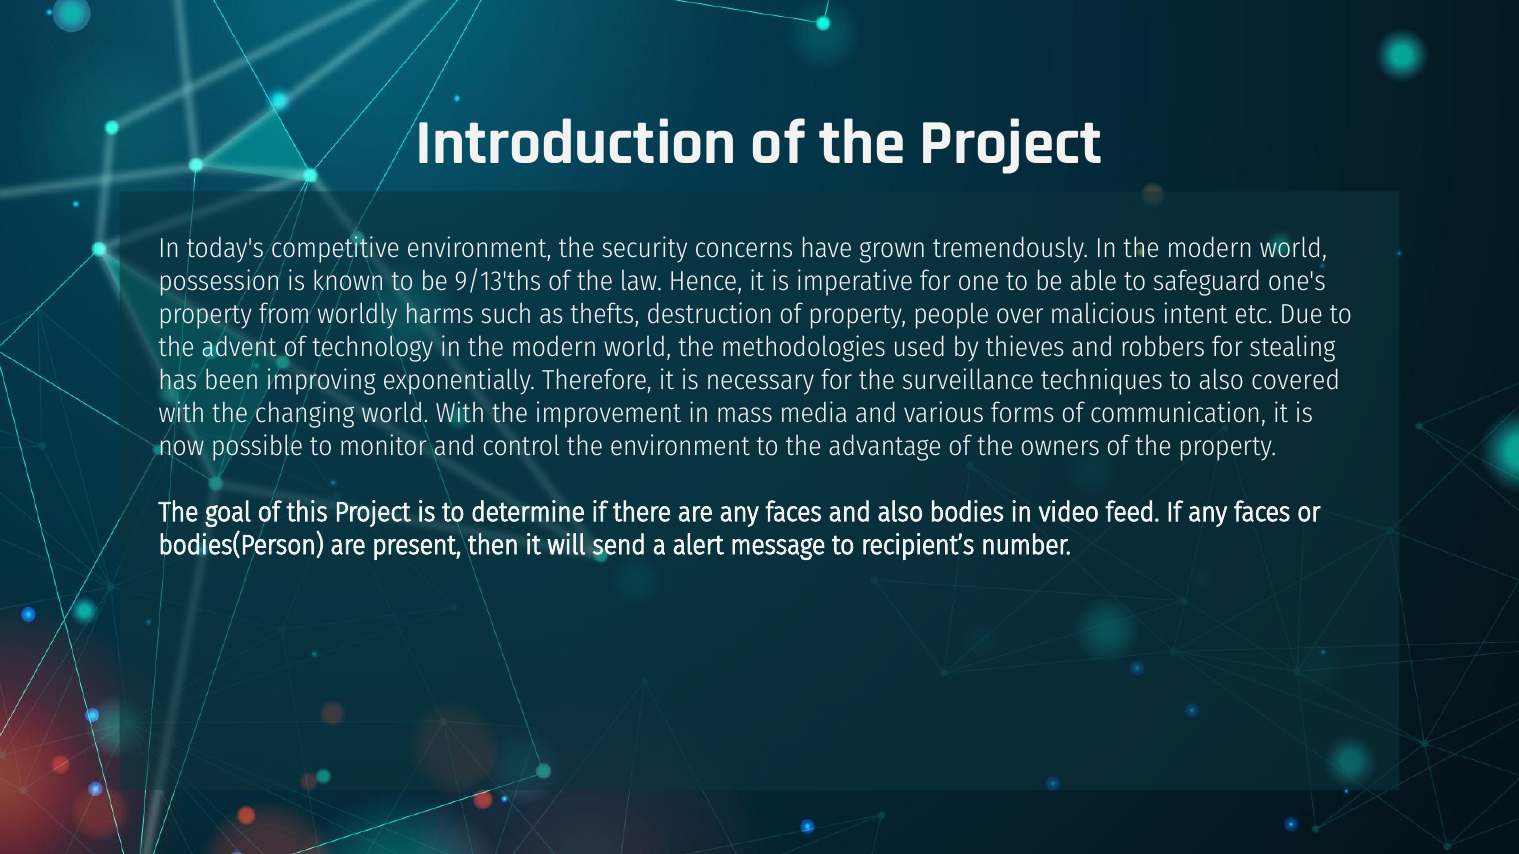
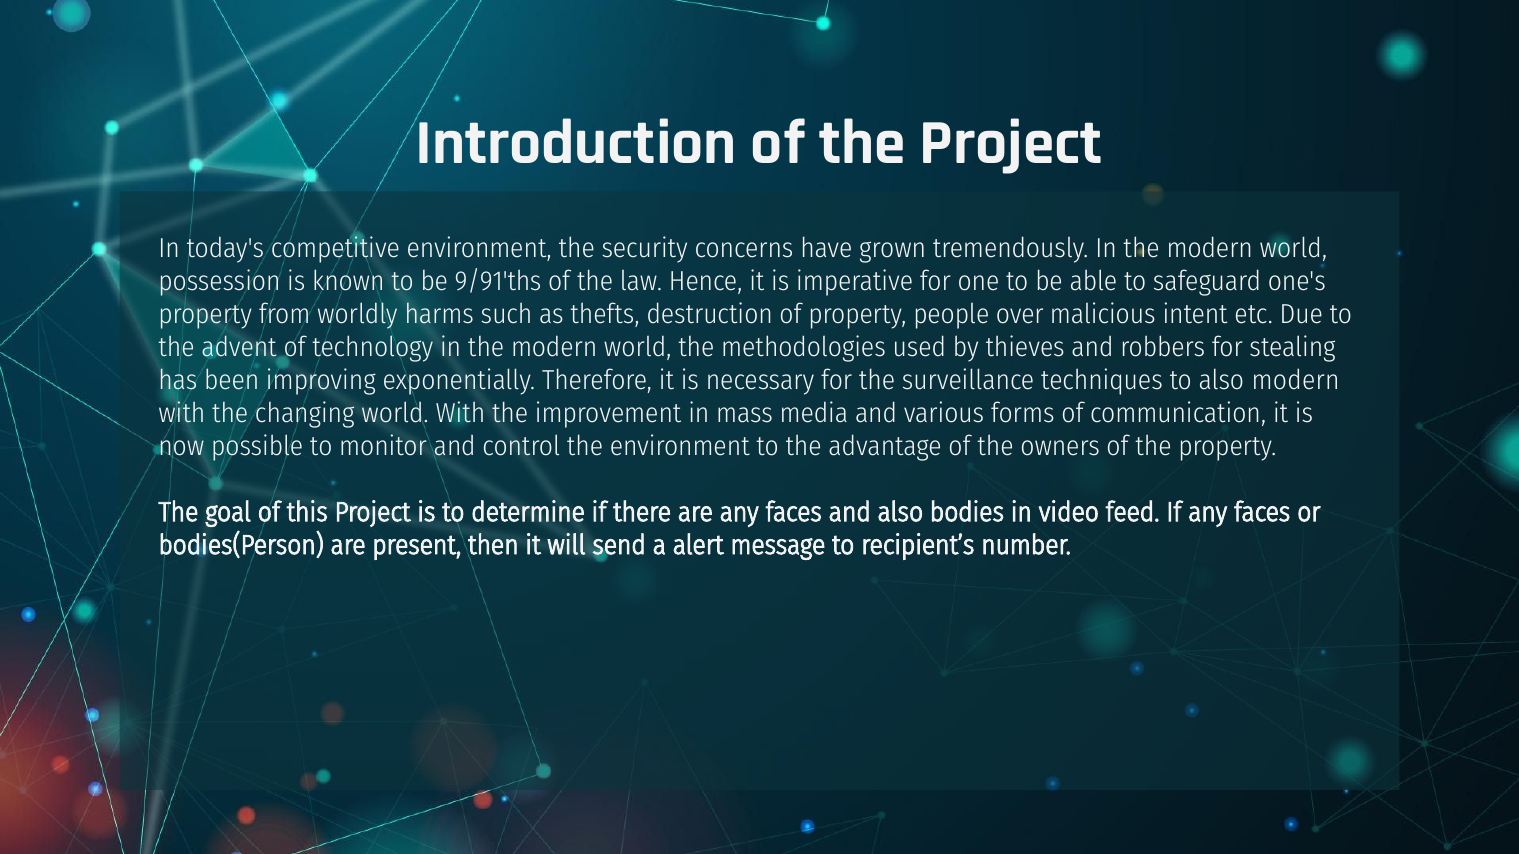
9/13'ths: 9/13'ths -> 9/91'ths
also covered: covered -> modern
